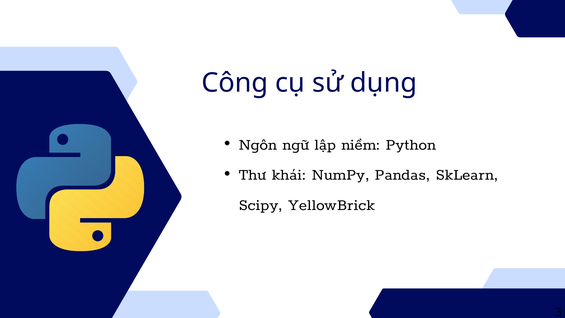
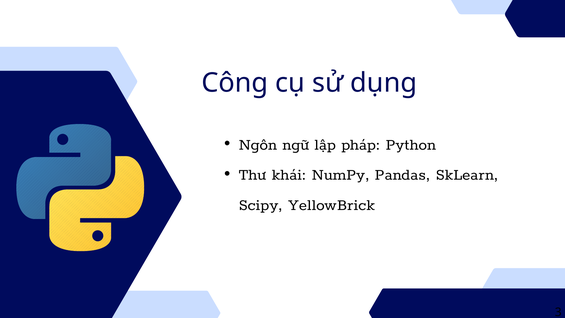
niềm: niềm -> pháp
